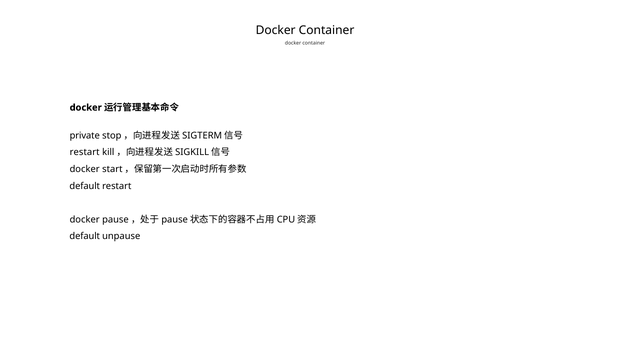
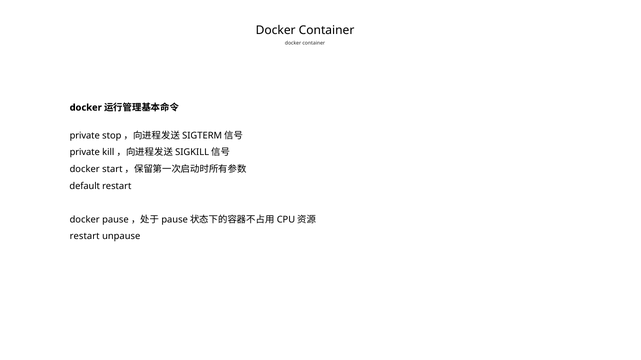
restart at (85, 153): restart -> private
default at (85, 237): default -> restart
